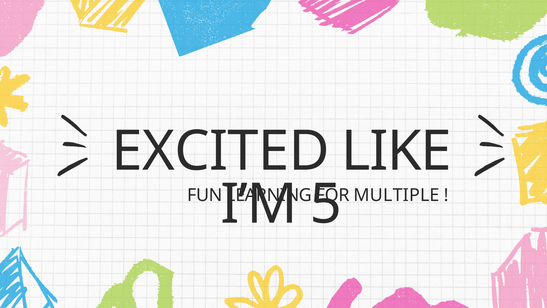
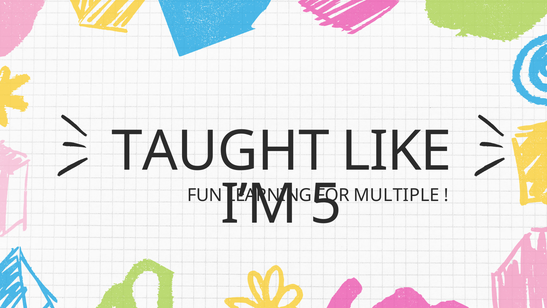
EXCITED: EXCITED -> TAUGHT
